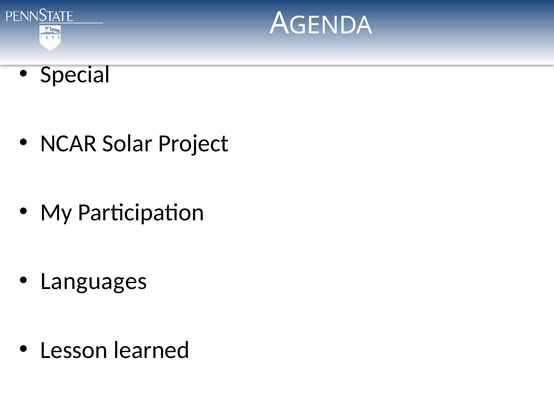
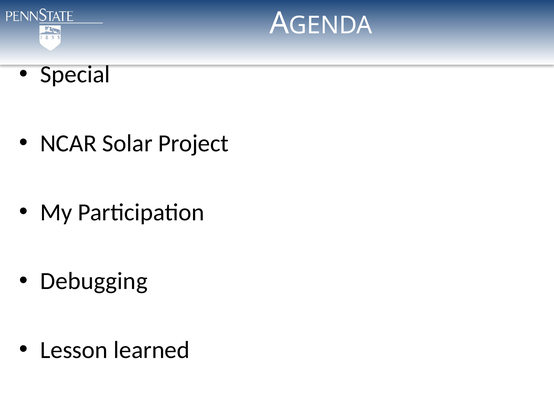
Languages: Languages -> Debugging
